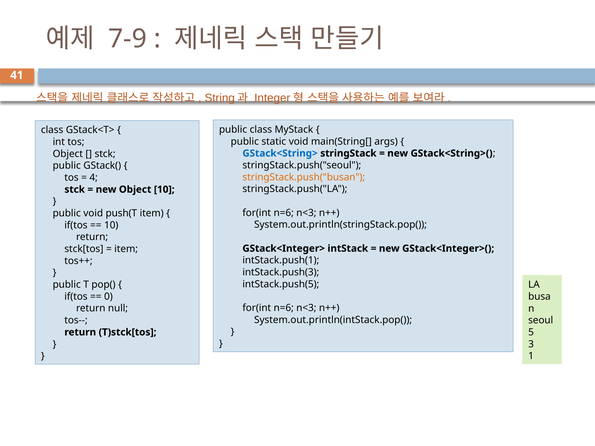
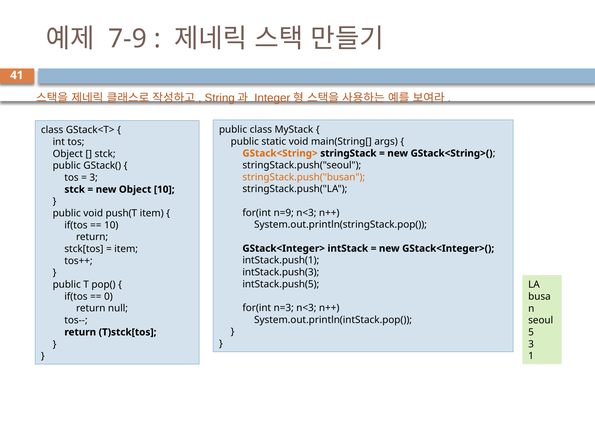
GStack<String> colour: blue -> orange
4 at (94, 178): 4 -> 3
n=6 at (284, 213): n=6 -> n=9
n=6 at (284, 308): n=6 -> n=3
